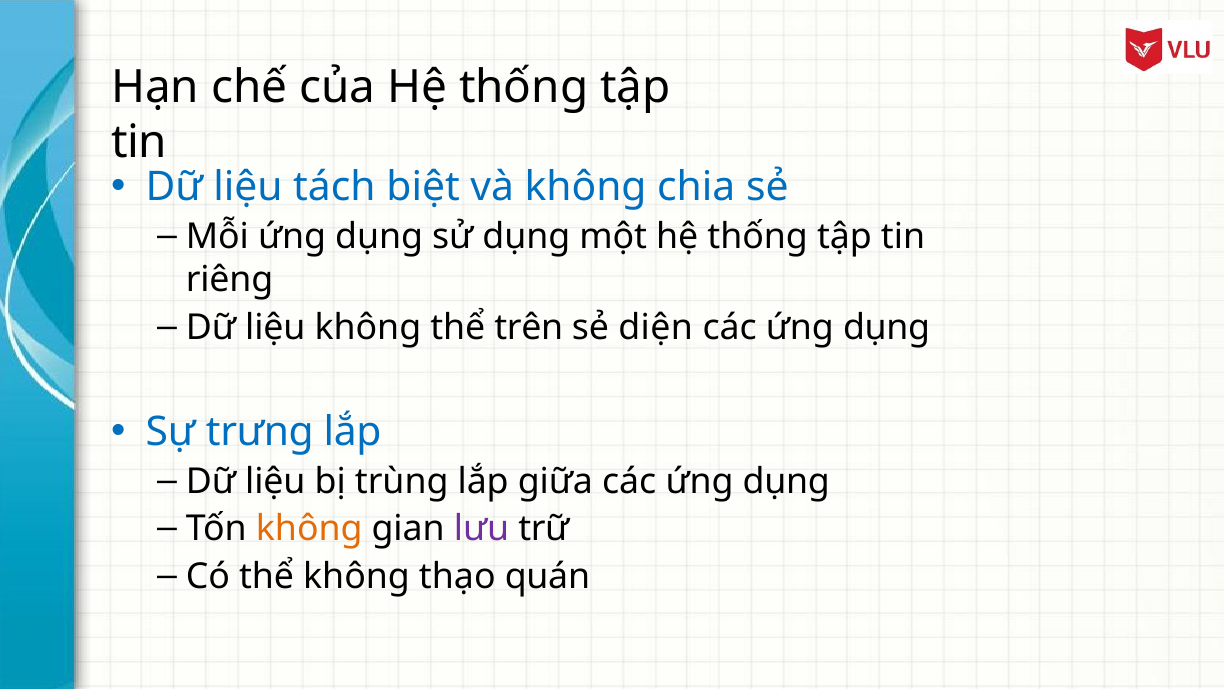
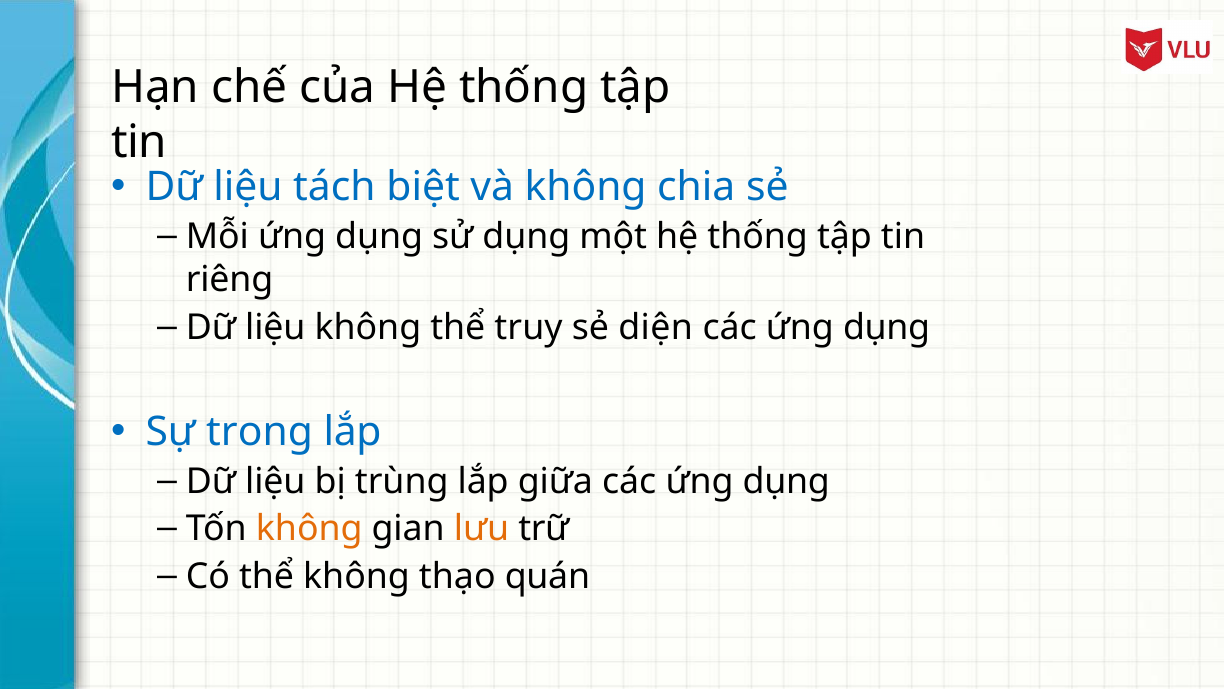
trên: trên -> truy
trưng: trưng -> trong
lưu colour: purple -> orange
